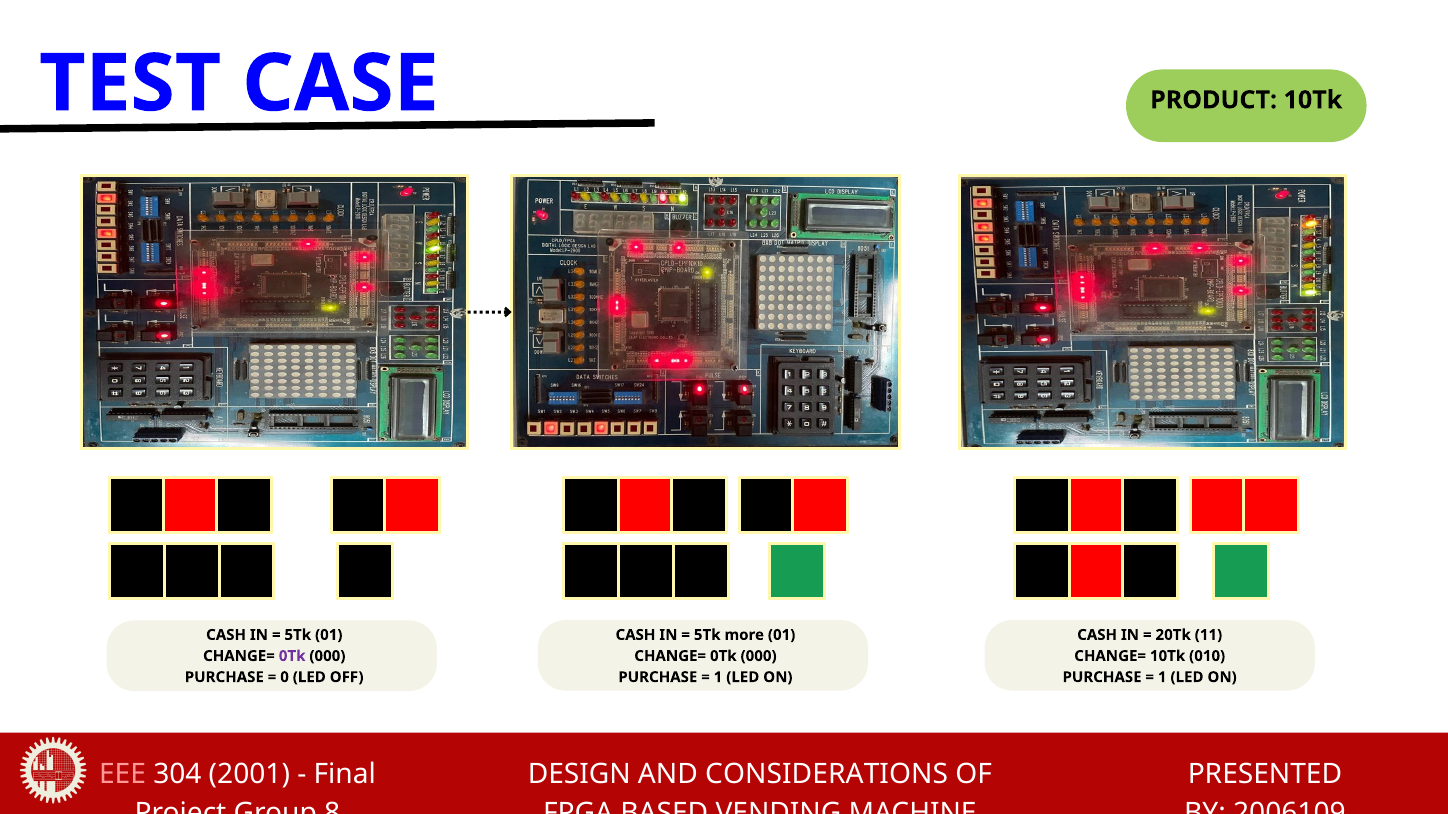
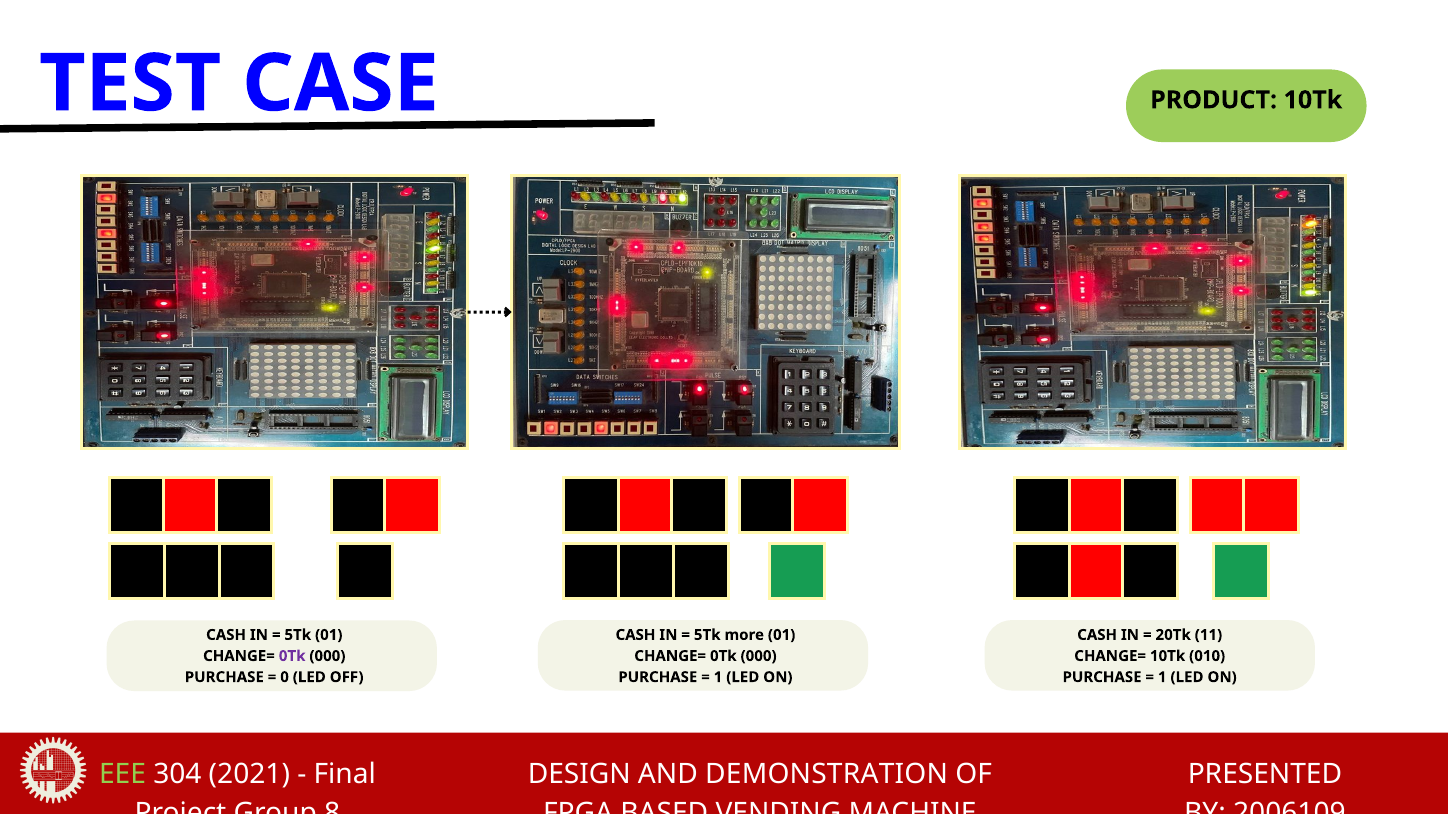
EEE colour: pink -> light green
2001: 2001 -> 2021
CONSIDERATIONS: CONSIDERATIONS -> DEMONSTRATION
